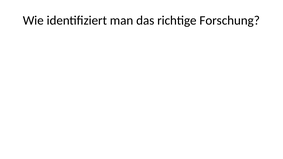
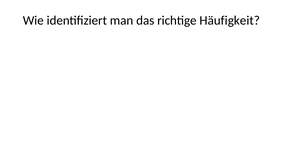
Forschung: Forschung -> Häufigkeit
